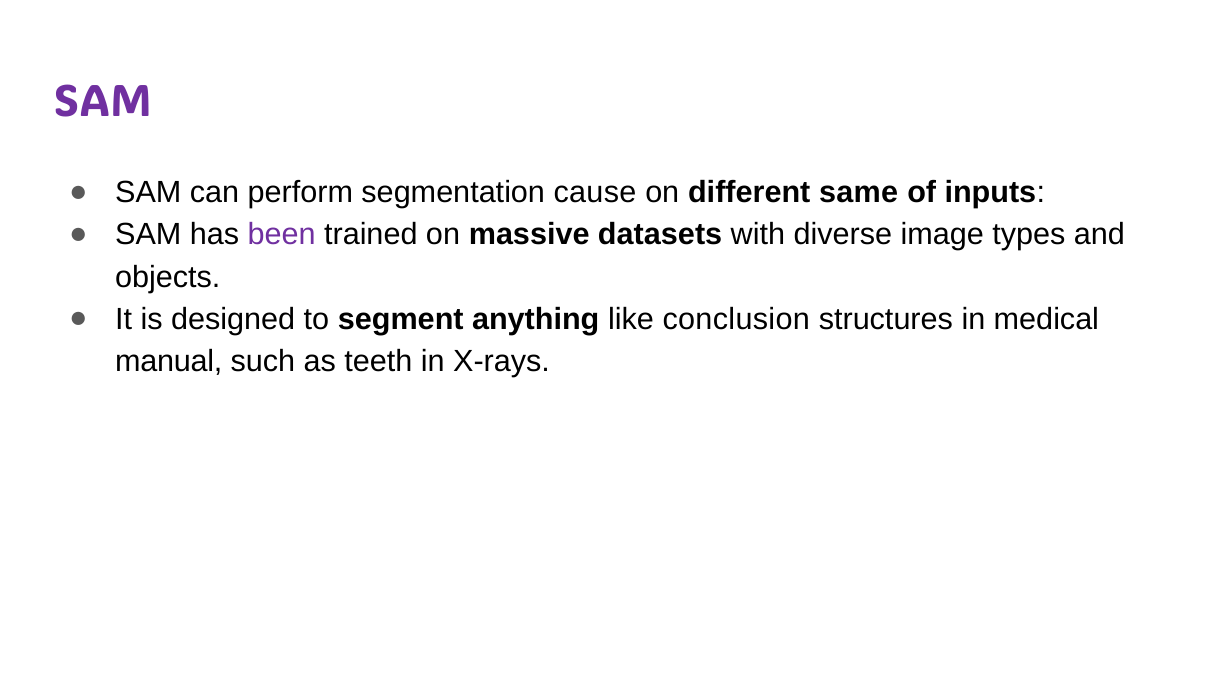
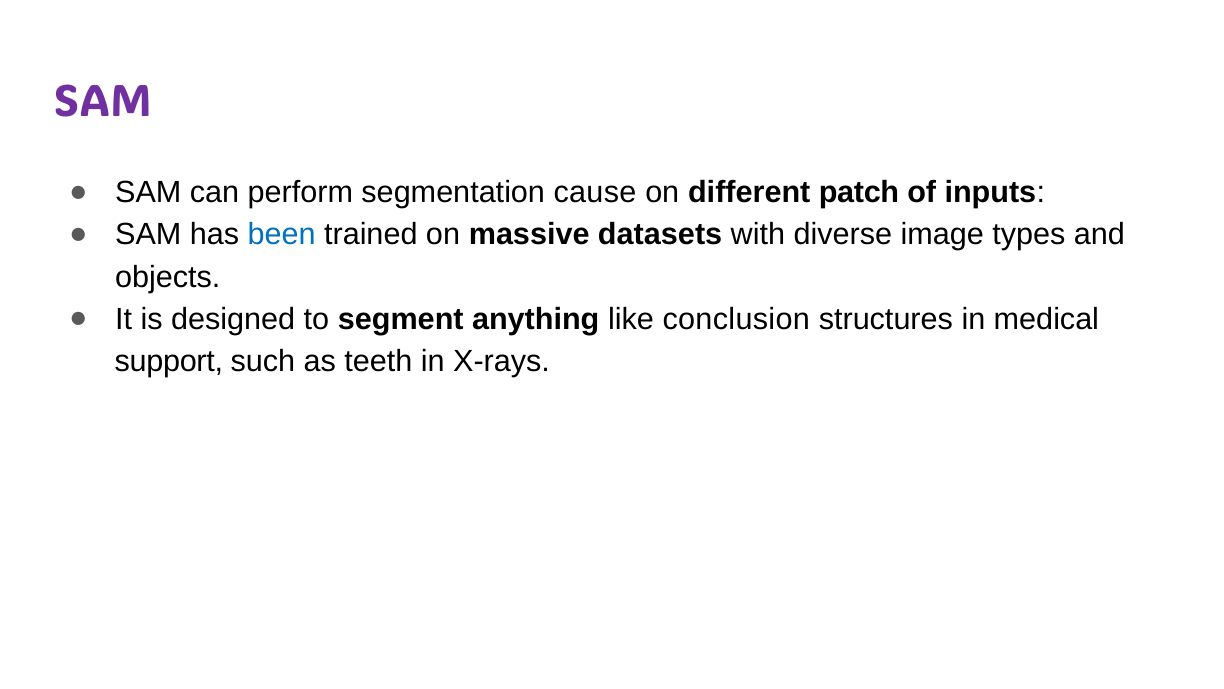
same: same -> patch
been colour: purple -> blue
manual: manual -> support
